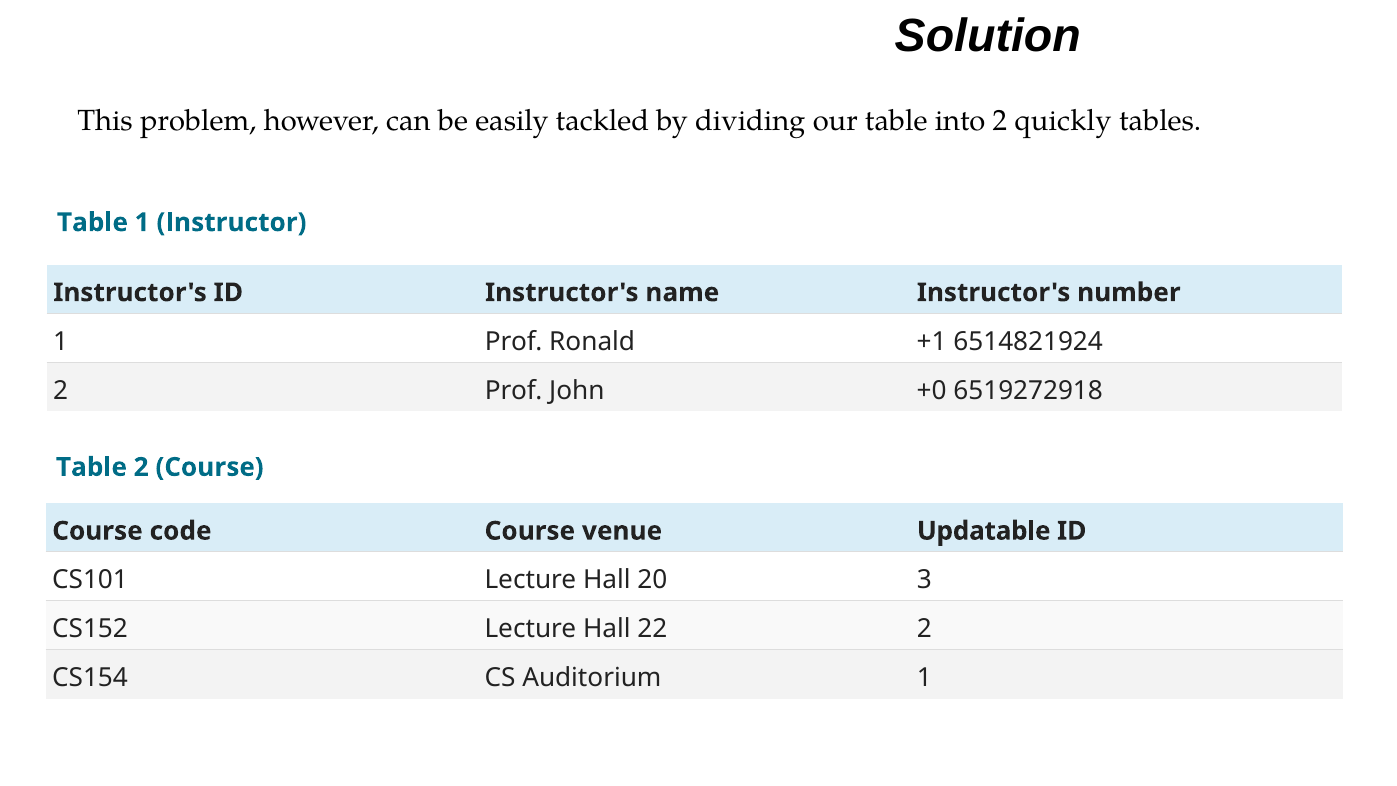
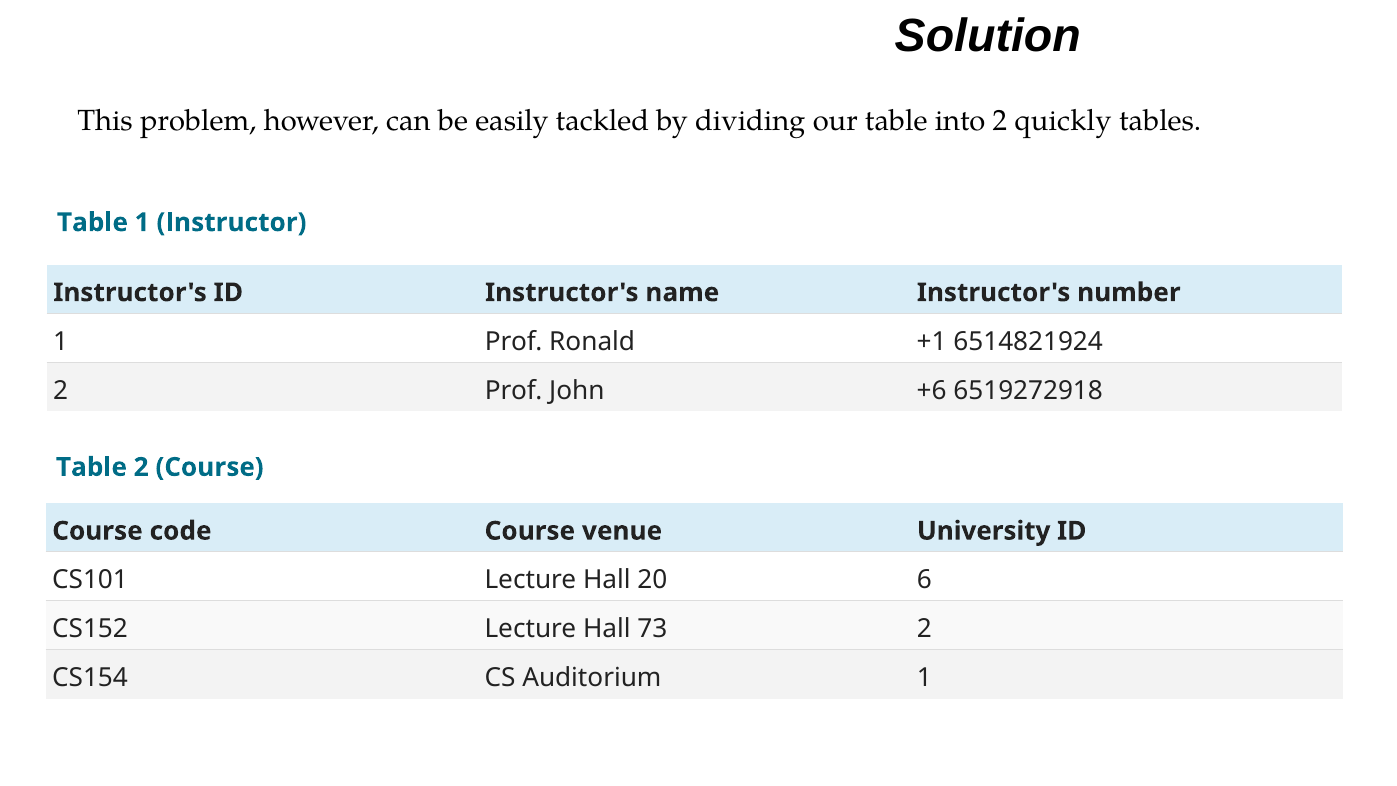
+0: +0 -> +6
Updatable: Updatable -> University
3: 3 -> 6
22: 22 -> 73
